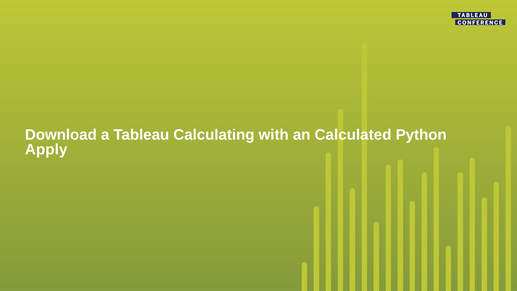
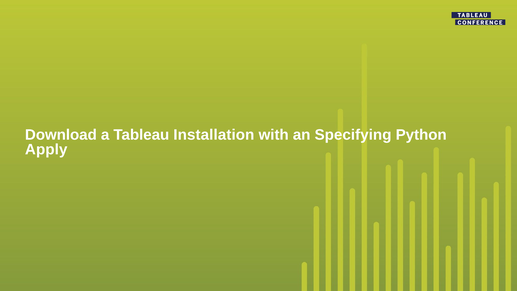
Calculating: Calculating -> Installation
Calculated: Calculated -> Specifying
